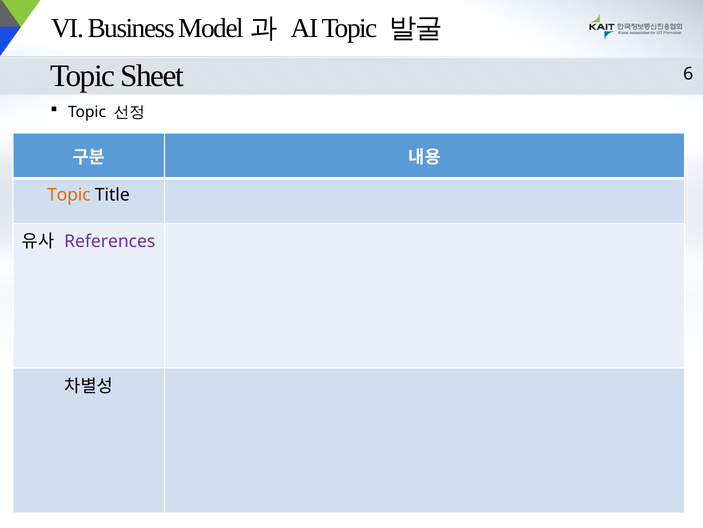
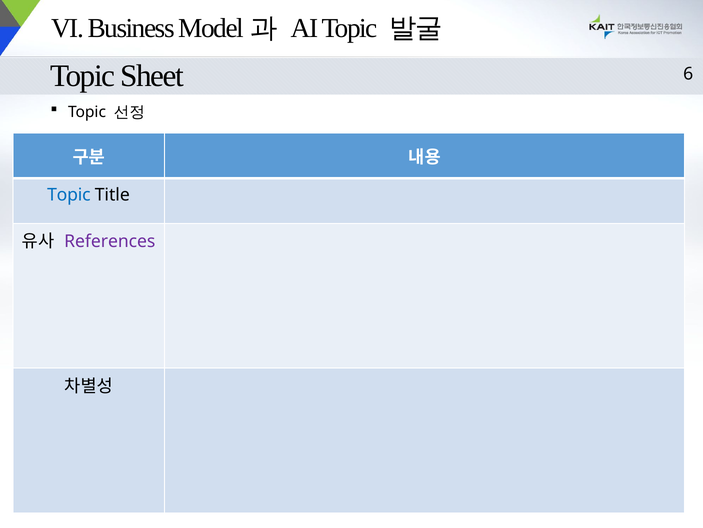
Topic at (69, 195) colour: orange -> blue
